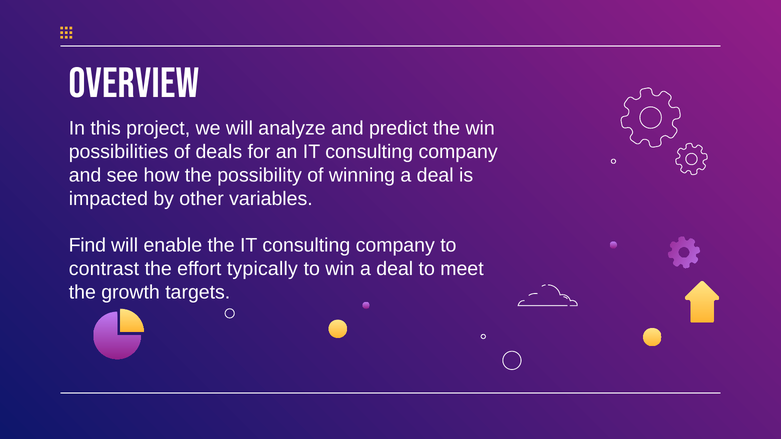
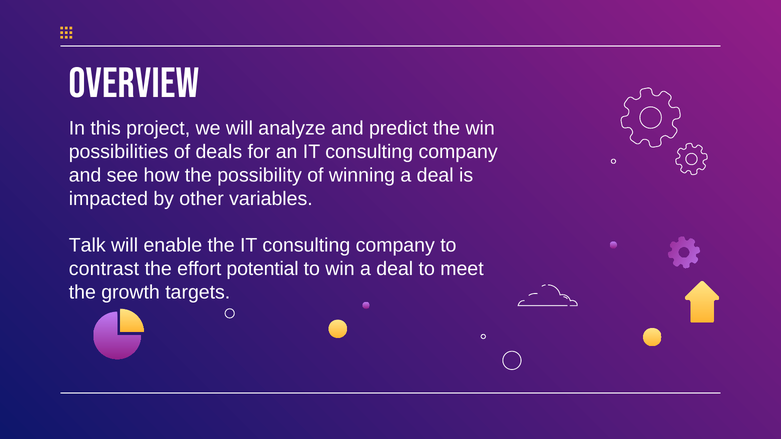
Find: Find -> Talk
typically: typically -> potential
